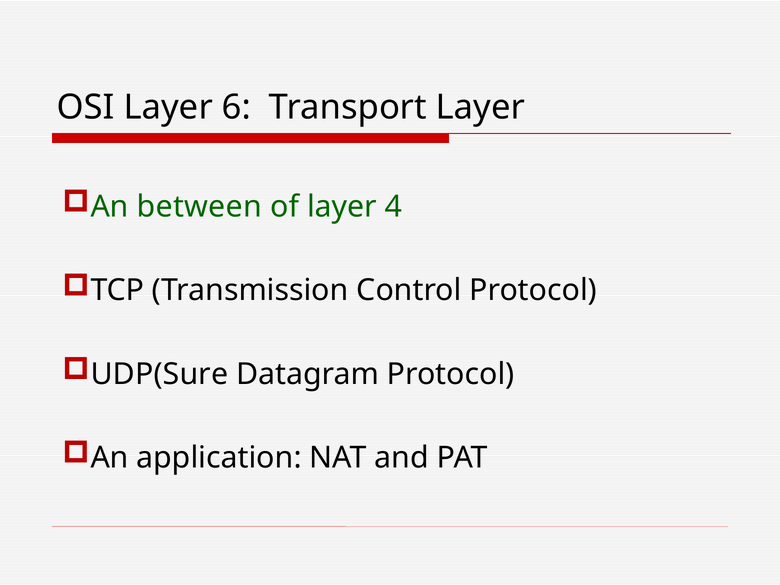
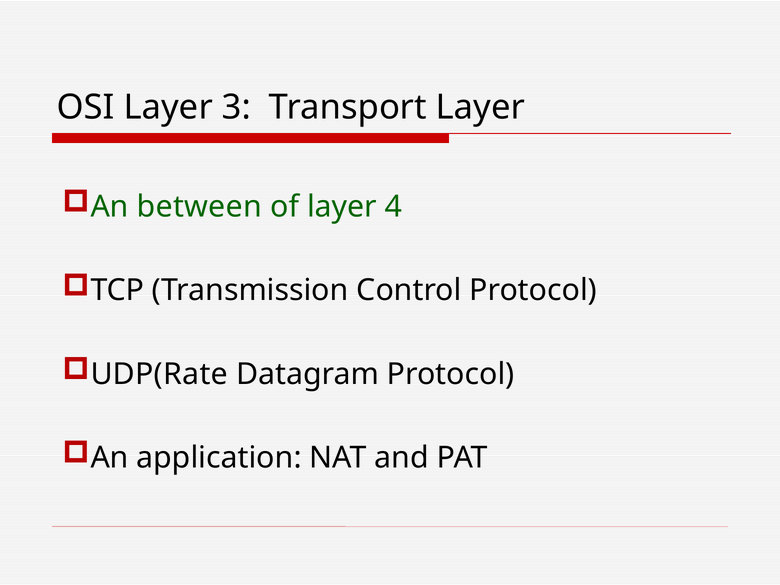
6: 6 -> 3
UDP(Sure: UDP(Sure -> UDP(Rate
